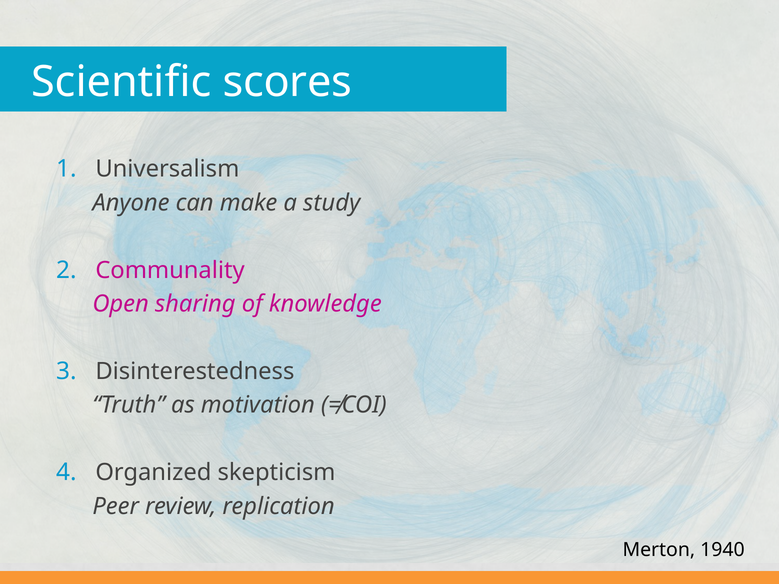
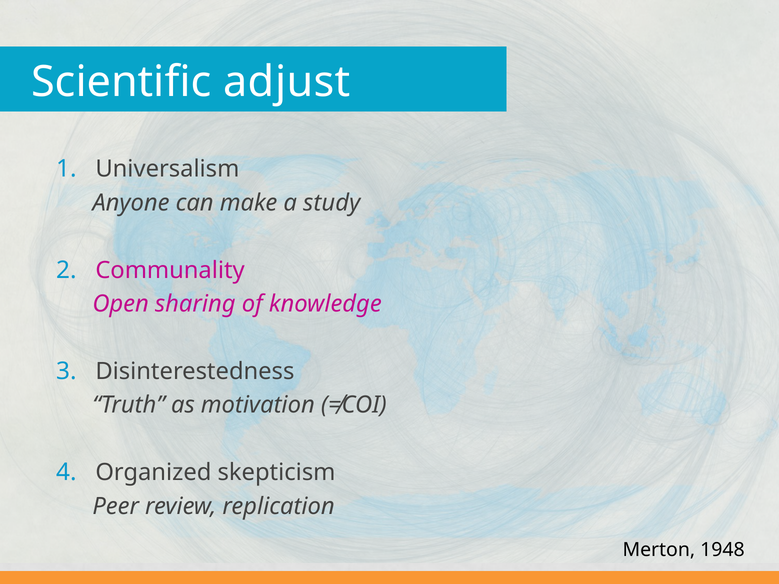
scores: scores -> adjust
1940: 1940 -> 1948
